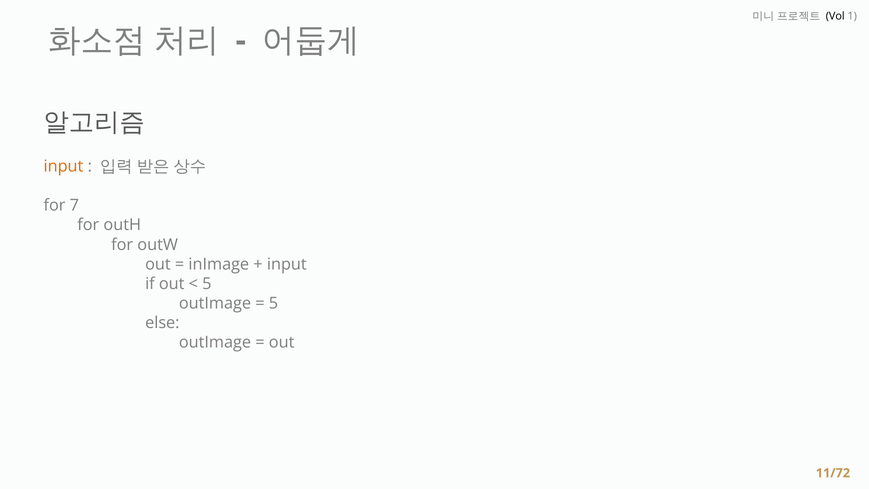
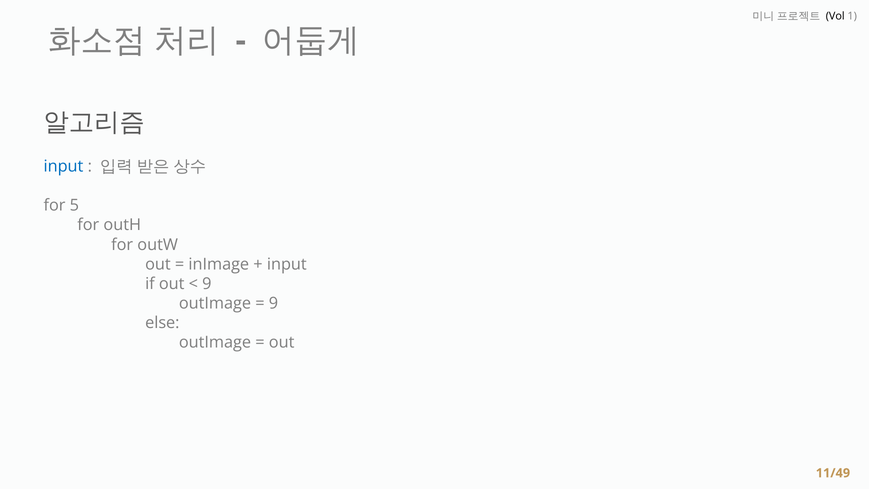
input at (63, 166) colour: orange -> blue
7: 7 -> 5
5 at (207, 284): 5 -> 9
5 at (274, 303): 5 -> 9
11/72: 11/72 -> 11/49
